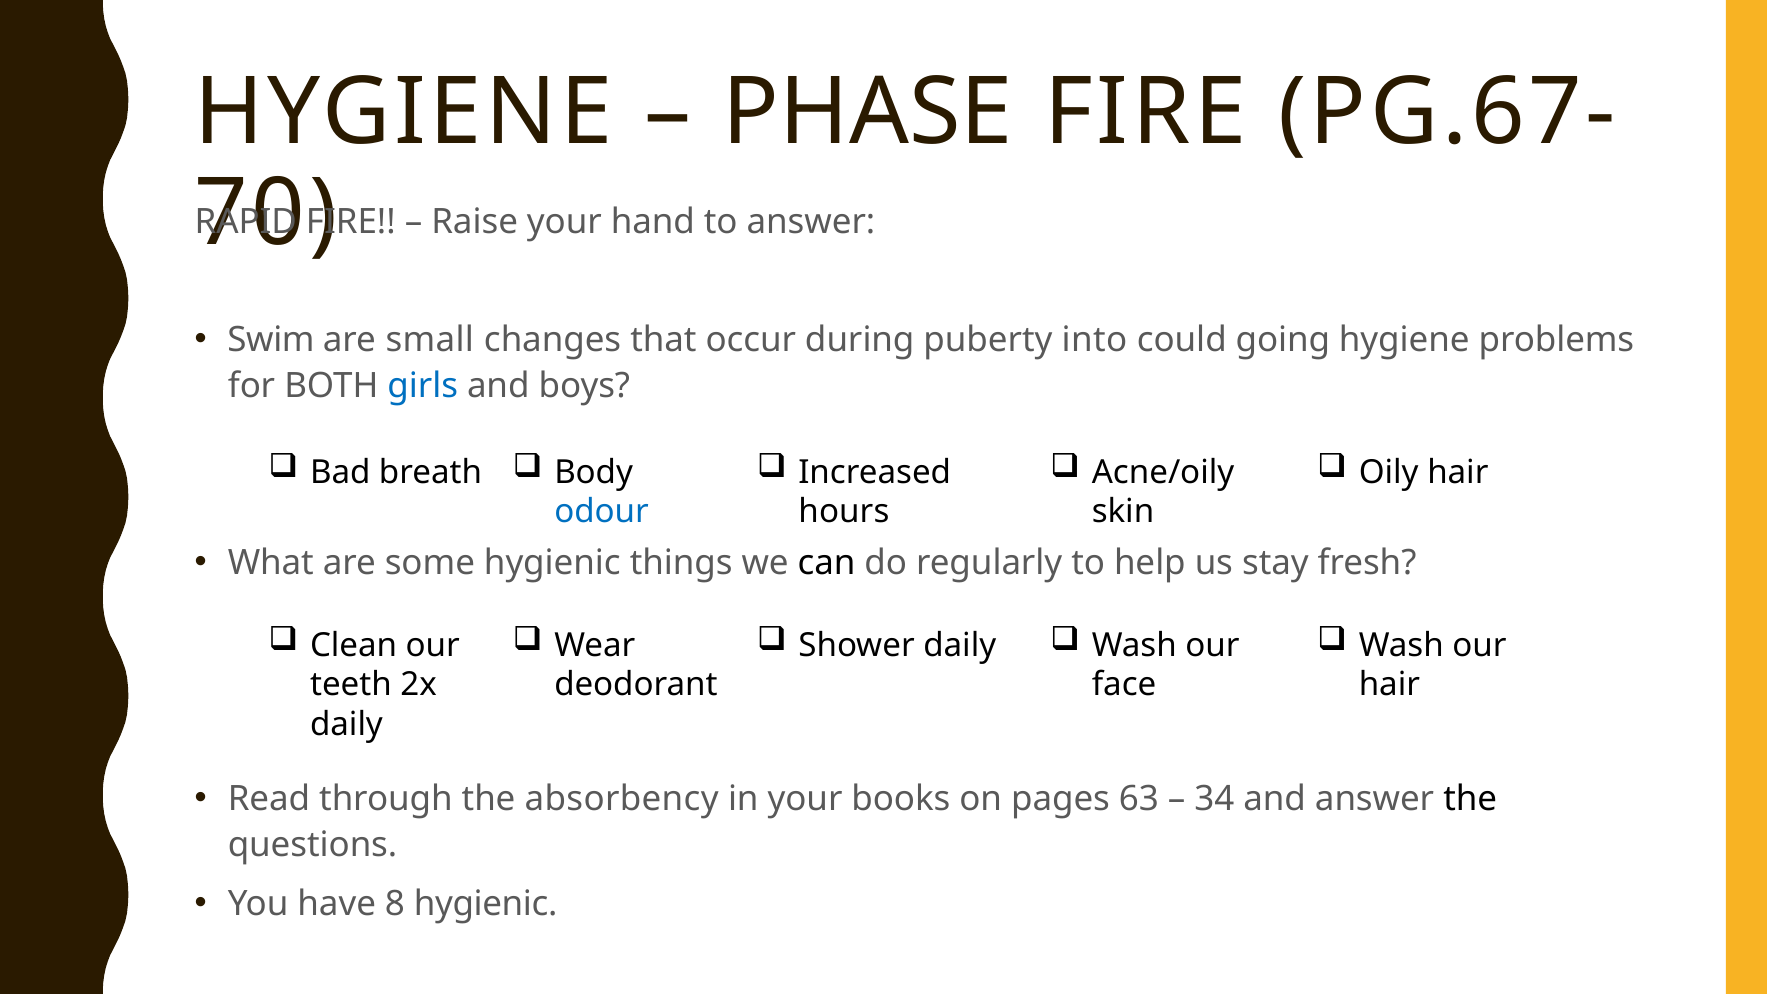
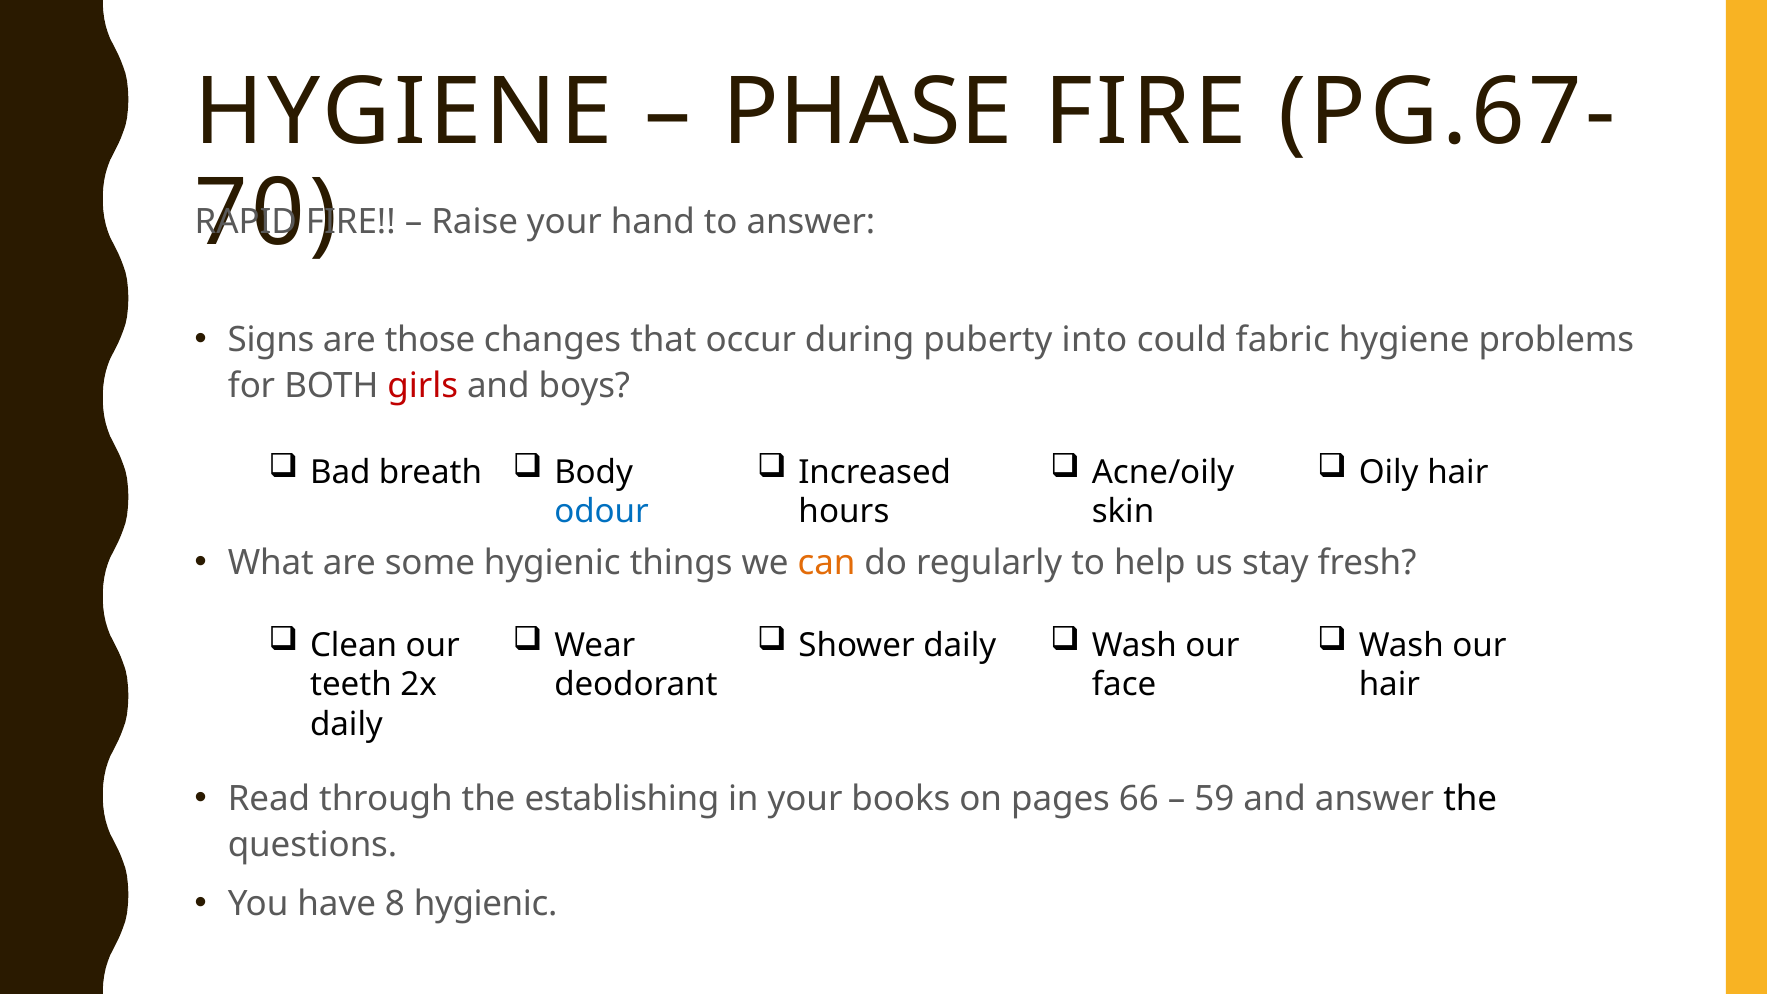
Swim: Swim -> Signs
small: small -> those
going: going -> fabric
girls colour: blue -> red
can colour: black -> orange
absorbency: absorbency -> establishing
63: 63 -> 66
34: 34 -> 59
